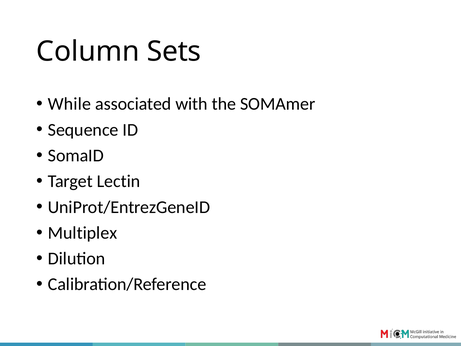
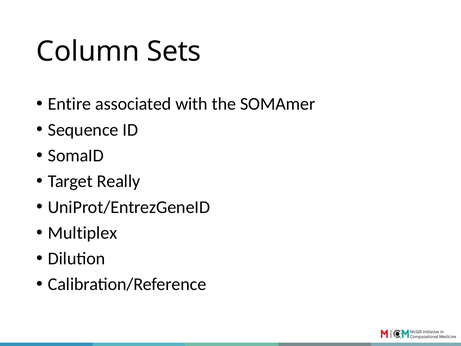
While: While -> Entire
Lectin: Lectin -> Really
